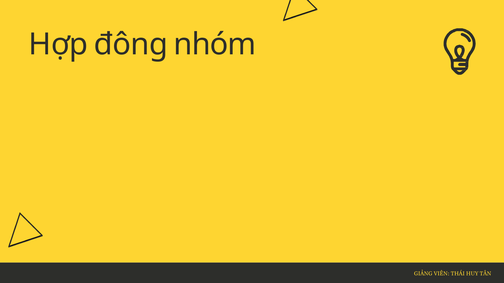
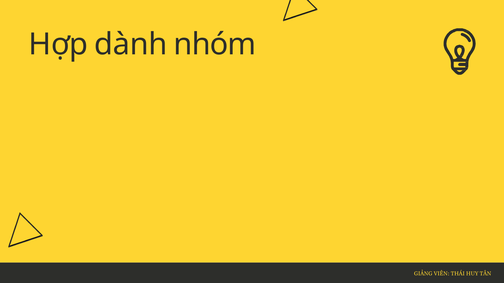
đông: đông -> dành
